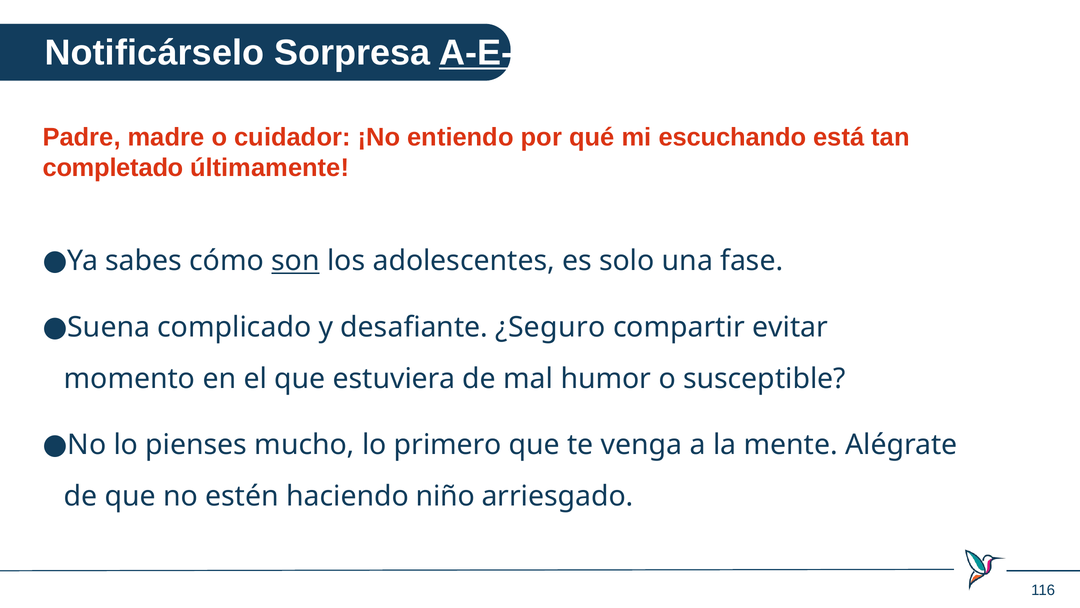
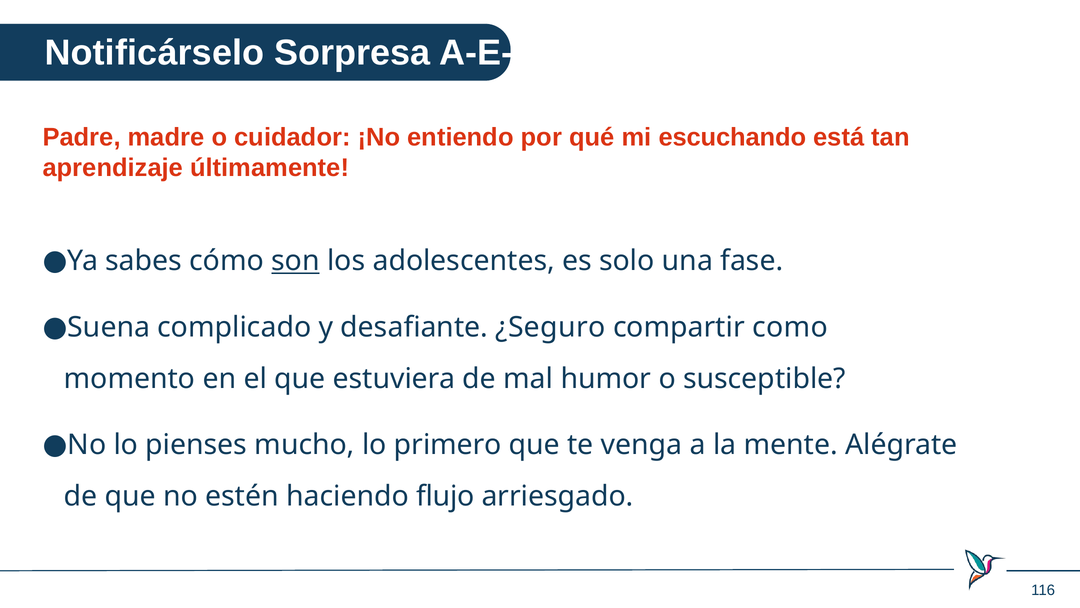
A-E-C-P underline: present -> none
completado: completado -> aprendizaje
evitar: evitar -> como
niño: niño -> flujo
